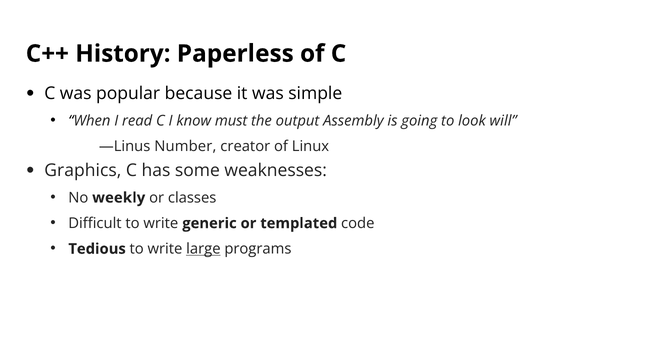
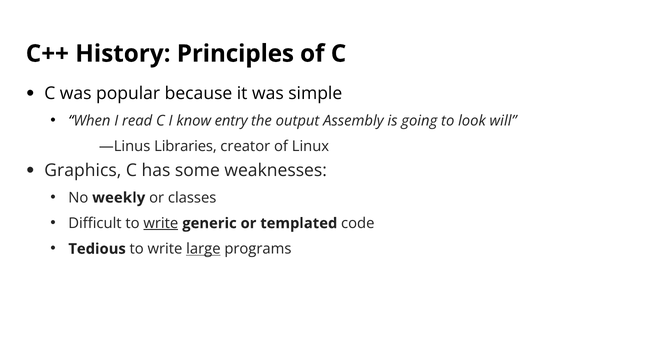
Paperless: Paperless -> Principles
must: must -> entry
Number: Number -> Libraries
write at (161, 223) underline: none -> present
